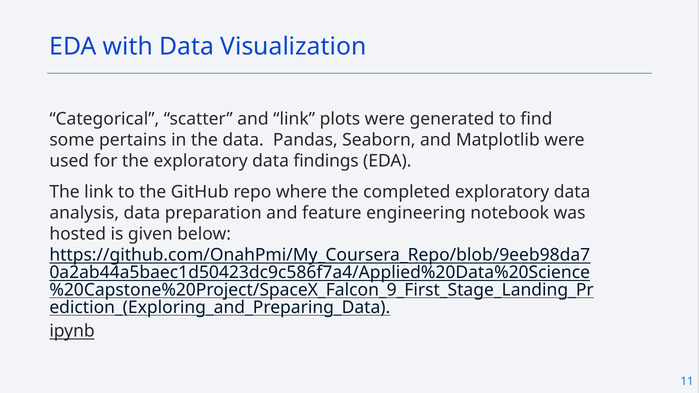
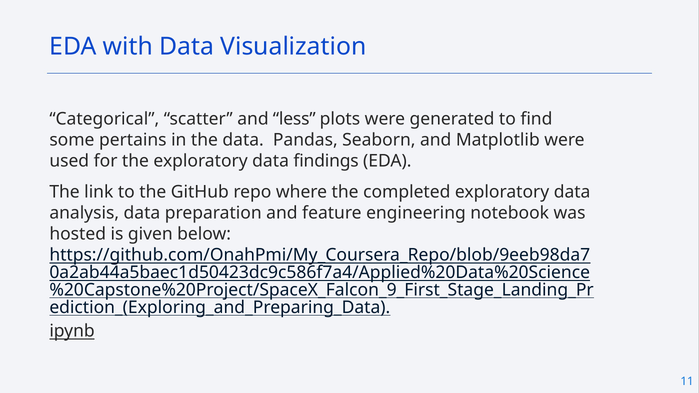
and link: link -> less
